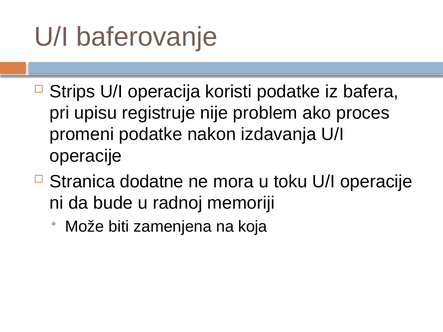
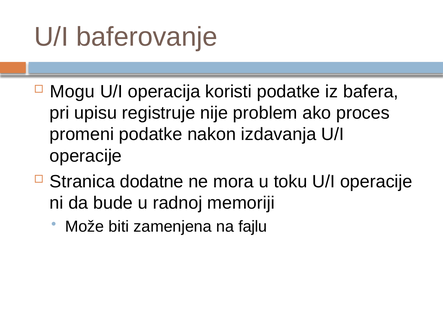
Strips: Strips -> Mogu
koja: koja -> fajlu
